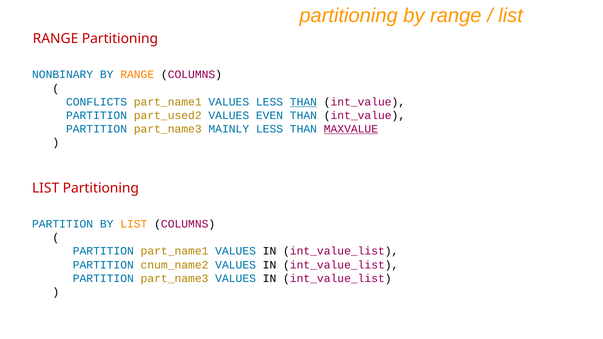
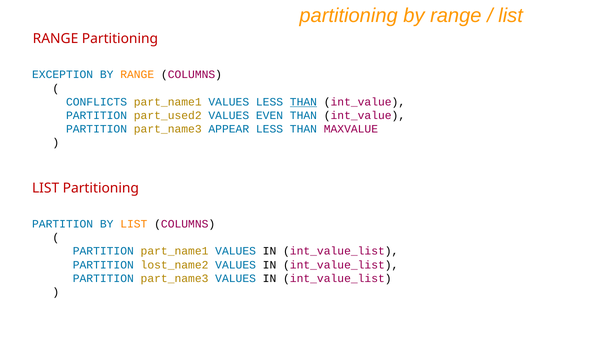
NONBINARY: NONBINARY -> EXCEPTION
MAINLY: MAINLY -> APPEAR
MAXVALUE underline: present -> none
cnum_name2: cnum_name2 -> lost_name2
